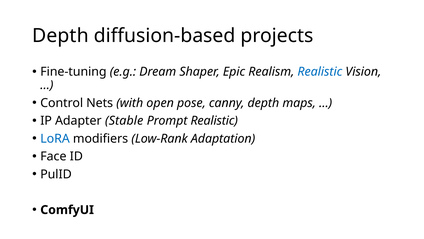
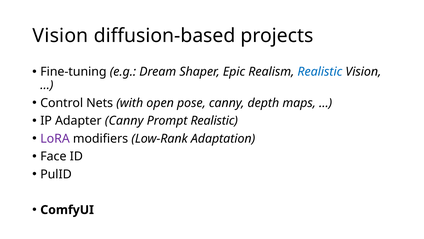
Depth at (61, 36): Depth -> Vision
Adapter Stable: Stable -> Canny
LoRA colour: blue -> purple
